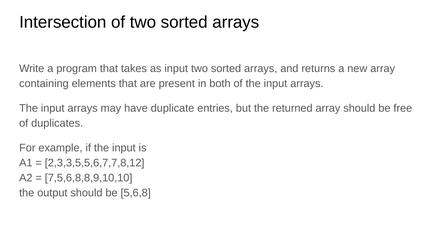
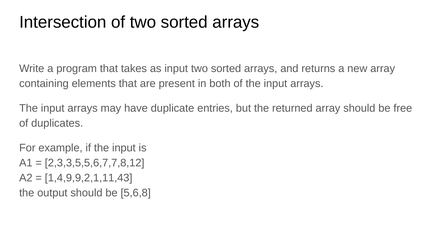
7,5,6,8,8,9,10,10: 7,5,6,8,8,9,10,10 -> 1,4,9,9,2,1,11,43
